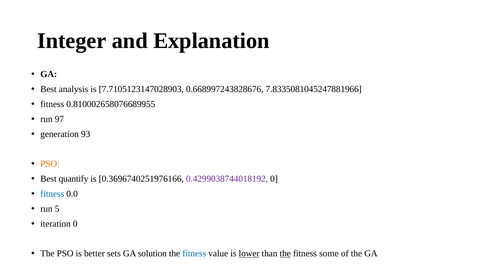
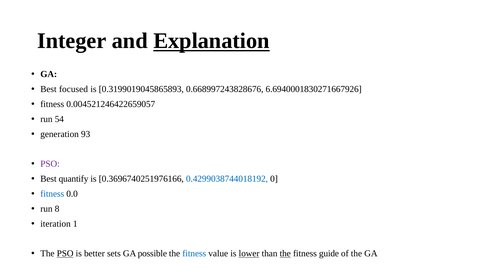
Explanation underline: none -> present
analysis: analysis -> focused
7.7105123147028903: 7.7105123147028903 -> 0.3199019045865893
7.8335081045247881966: 7.8335081045247881966 -> 6.6940001830271667926
0.810002658076689955: 0.810002658076689955 -> 0.004521246422659057
97: 97 -> 54
PSO at (50, 164) colour: orange -> purple
0.4299038744018192 colour: purple -> blue
5: 5 -> 8
iteration 0: 0 -> 1
PSO at (65, 253) underline: none -> present
solution: solution -> possible
some: some -> guide
